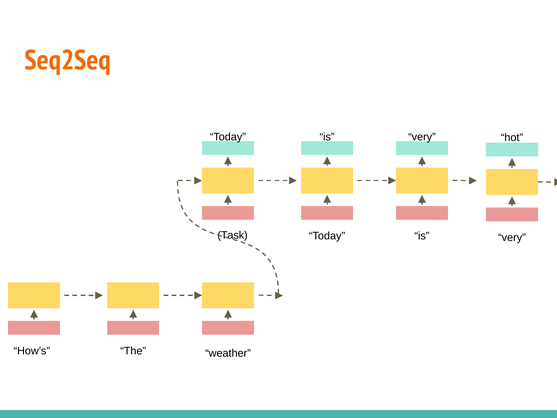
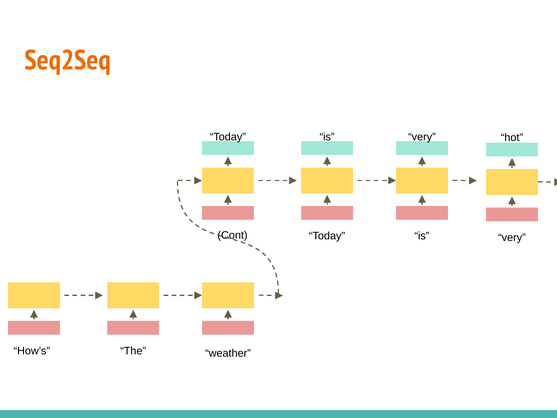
Task: Task -> Cont
